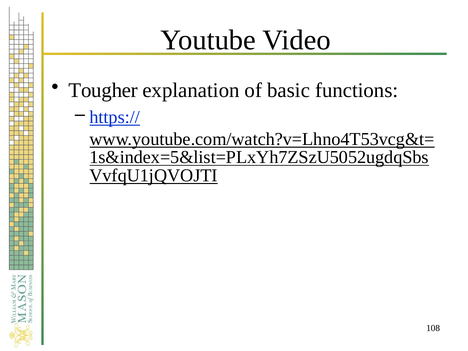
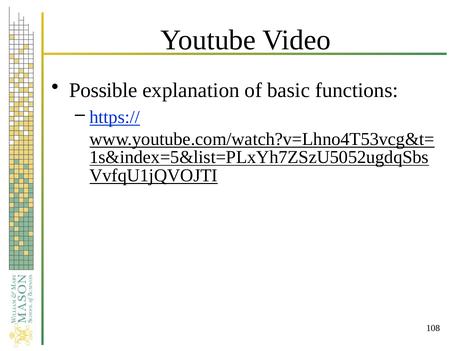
Tougher: Tougher -> Possible
